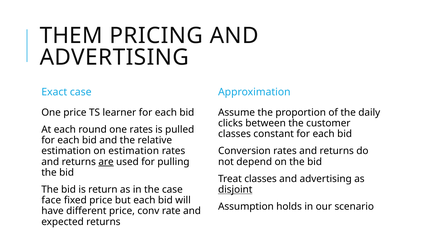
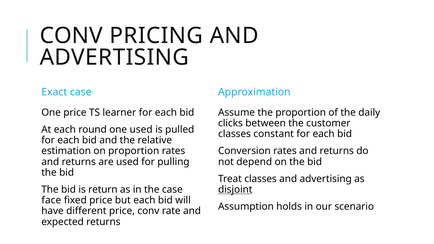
THEM at (71, 36): THEM -> CONV
one rates: rates -> used
on estimation: estimation -> proportion
are underline: present -> none
